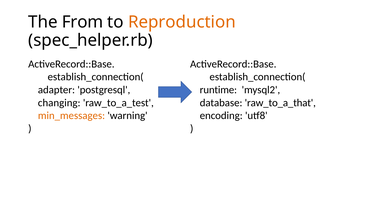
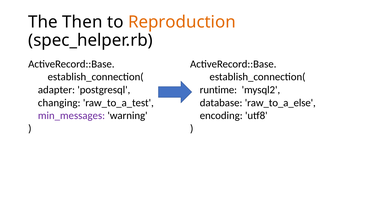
From: From -> Then
raw_to_a_that: raw_to_a_that -> raw_to_a_else
min_messages colour: orange -> purple
